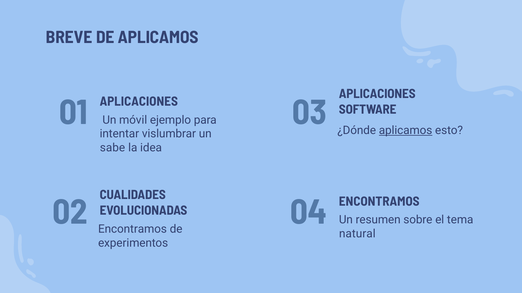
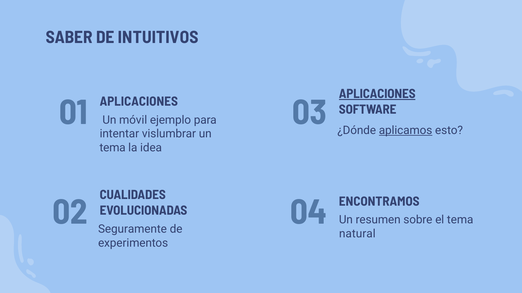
BREVE: BREVE -> SABER
DE APLICAMOS: APLICAMOS -> INTUITIVOS
APLICACIONES at (377, 94) underline: none -> present
sabe at (112, 148): sabe -> tema
Encontramos at (132, 230): Encontramos -> Seguramente
